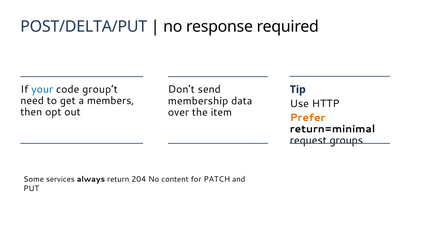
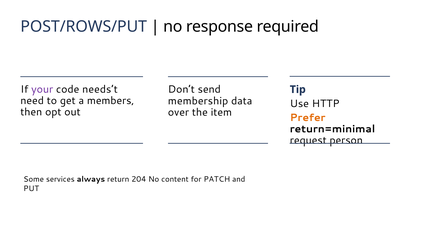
POST/DELTA/PUT: POST/DELTA/PUT -> POST/ROWS/PUT
your colour: blue -> purple
group’t: group’t -> needs’t
groups: groups -> person
